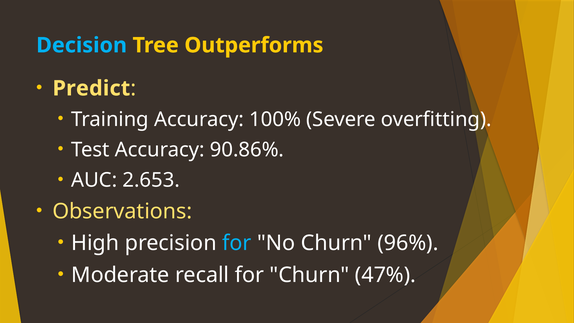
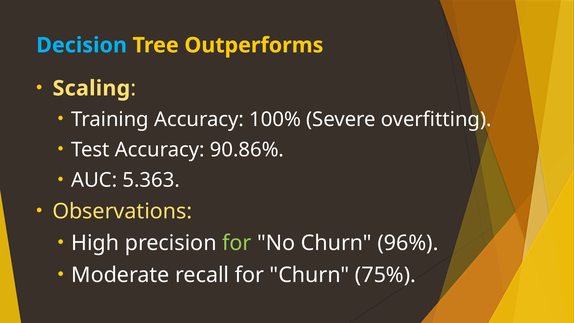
Predict: Predict -> Scaling
2.653: 2.653 -> 5.363
for at (237, 243) colour: light blue -> light green
47%: 47% -> 75%
